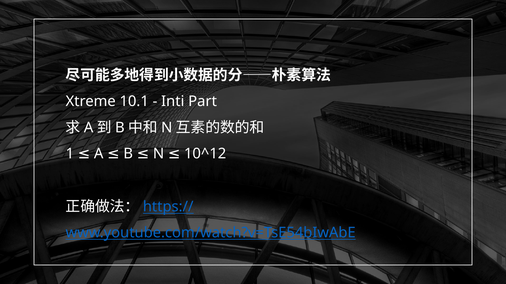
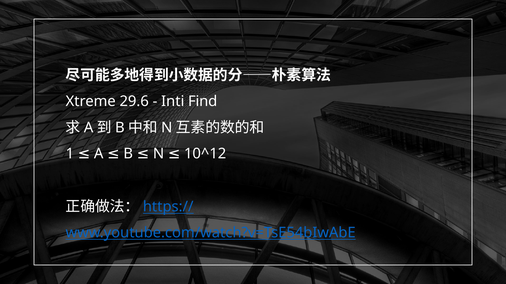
10.1: 10.1 -> 29.6
Part: Part -> Find
